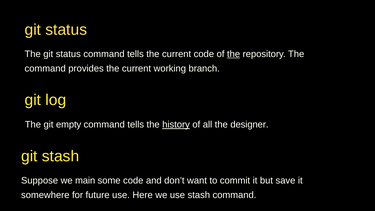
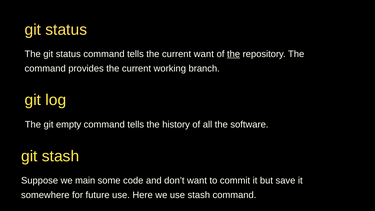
current code: code -> want
history underline: present -> none
designer: designer -> software
